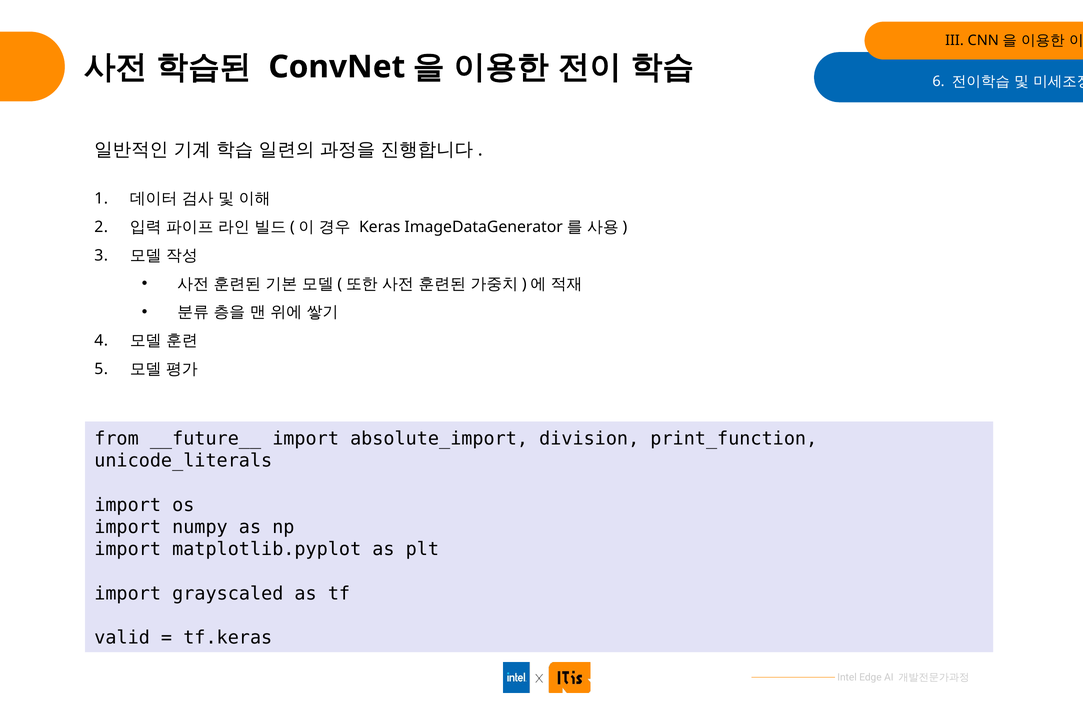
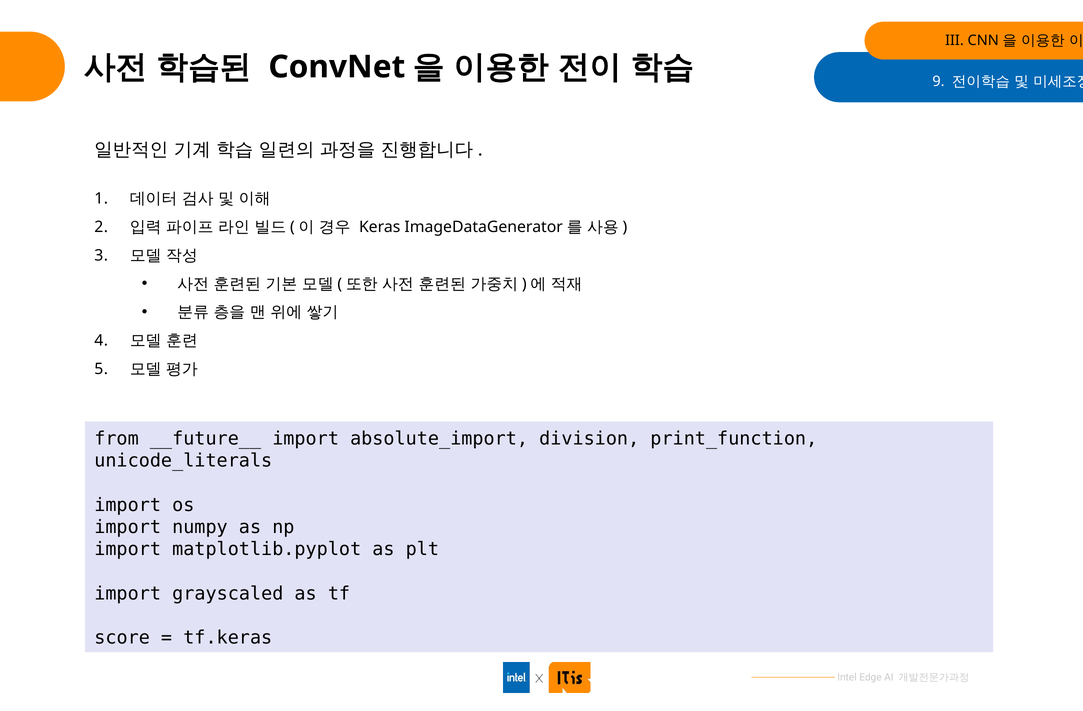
6: 6 -> 9
valid: valid -> score
